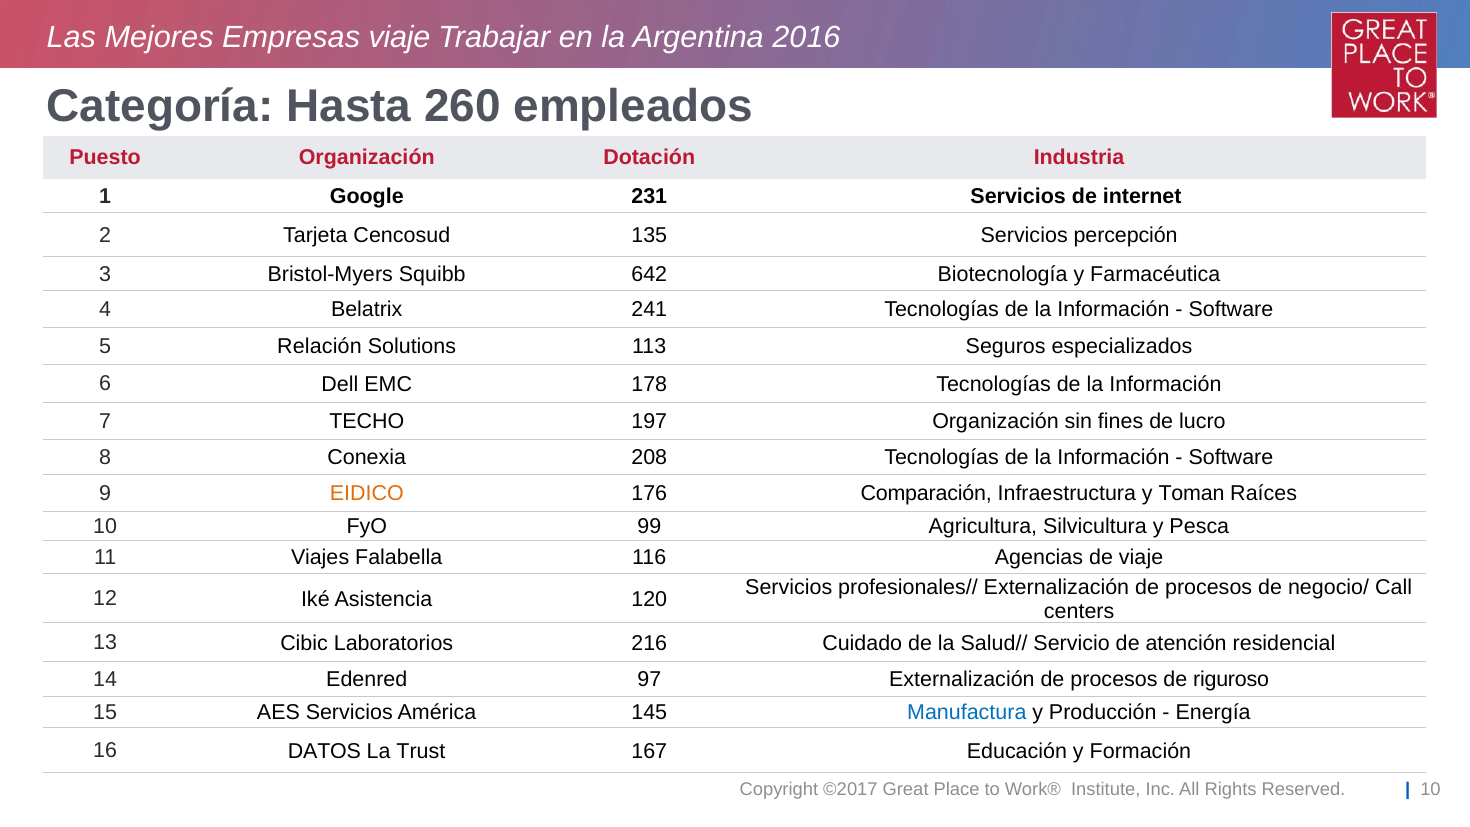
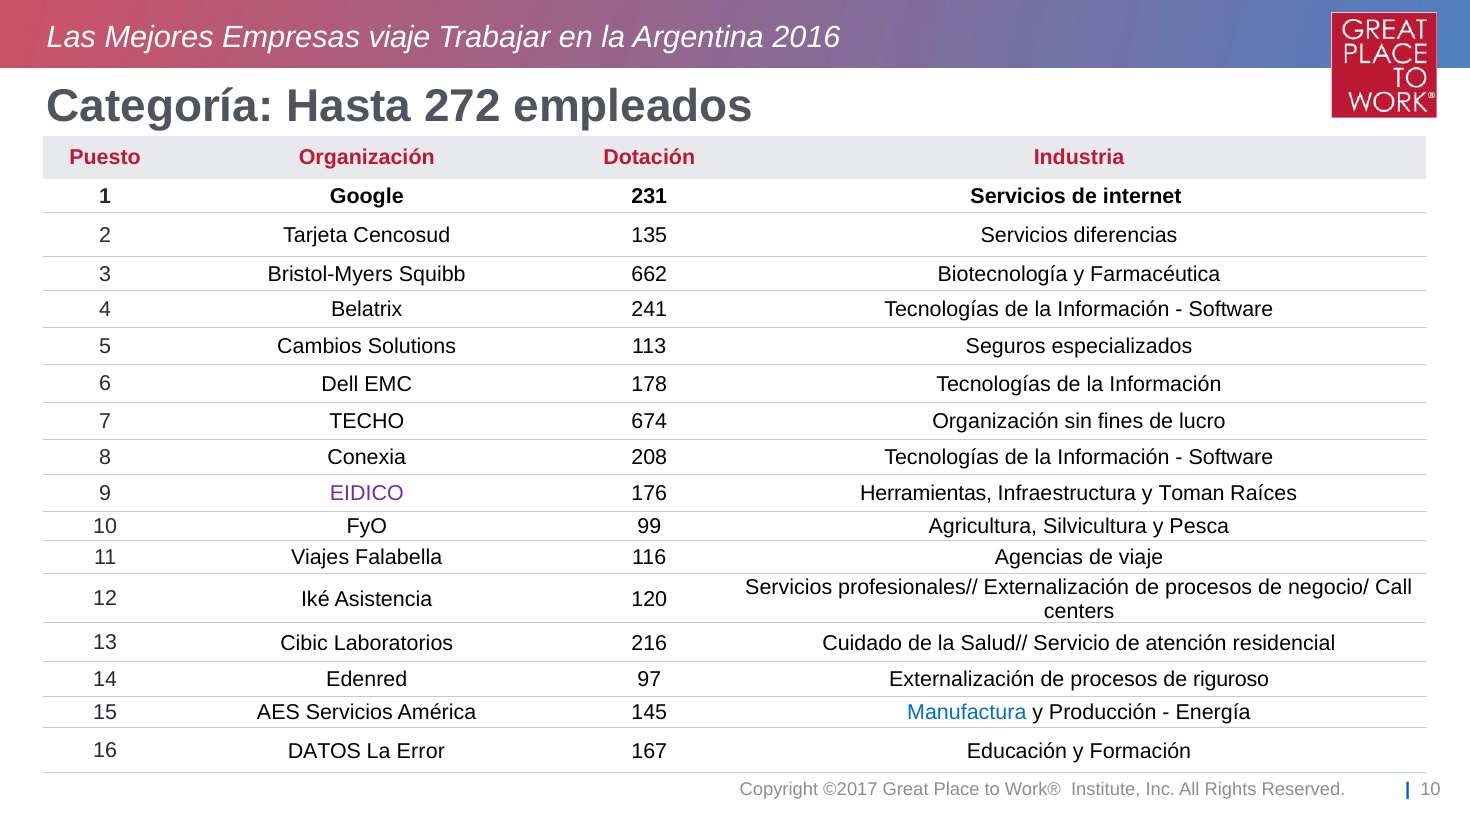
260: 260 -> 272
percepción: percepción -> diferencias
642: 642 -> 662
Relación: Relación -> Cambios
197: 197 -> 674
EIDICO colour: orange -> purple
Comparación: Comparación -> Herramientas
Trust: Trust -> Error
